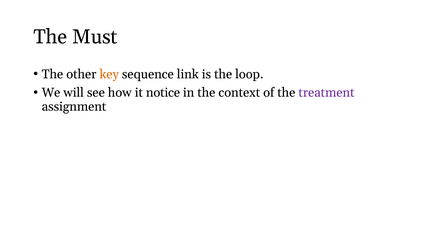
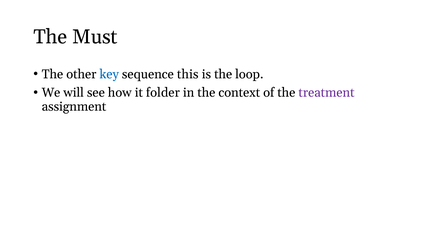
key colour: orange -> blue
link: link -> this
notice: notice -> folder
